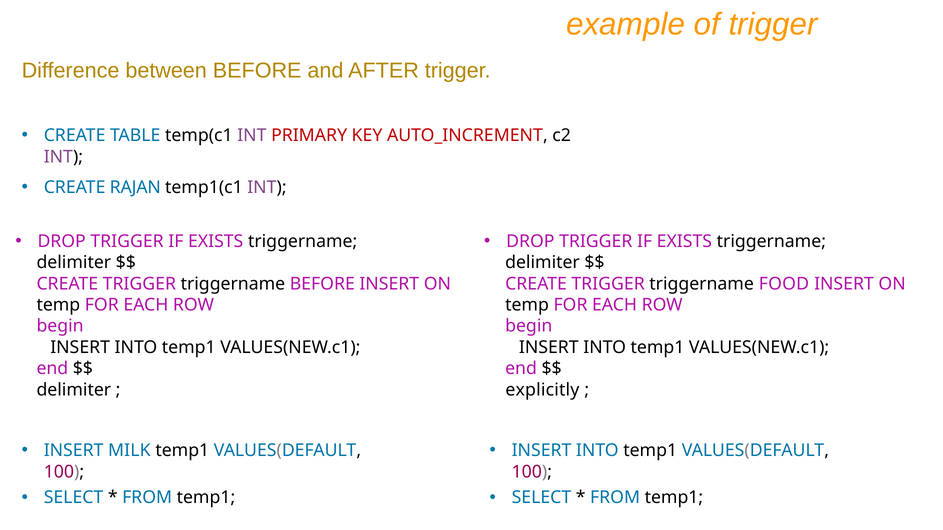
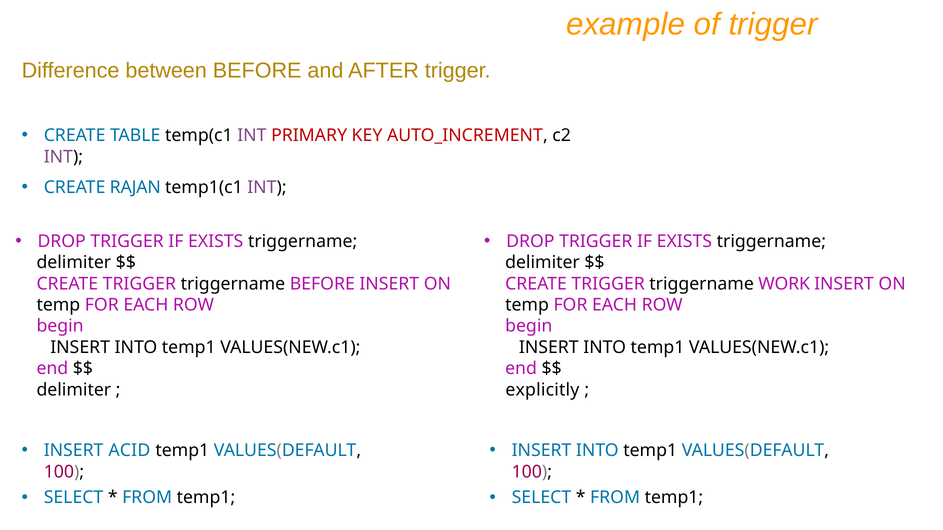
FOOD: FOOD -> WORK
MILK: MILK -> ACID
